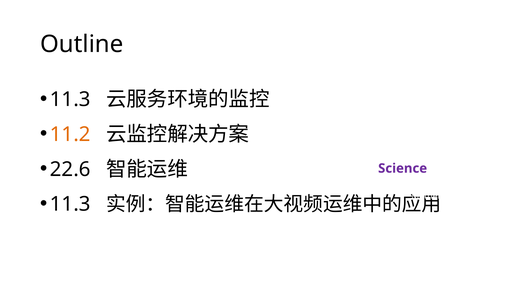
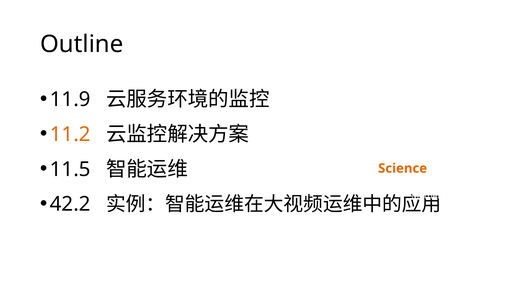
11.3 at (70, 99): 11.3 -> 11.9
22.6: 22.6 -> 11.5
Science colour: purple -> orange
11.3 at (70, 204): 11.3 -> 42.2
